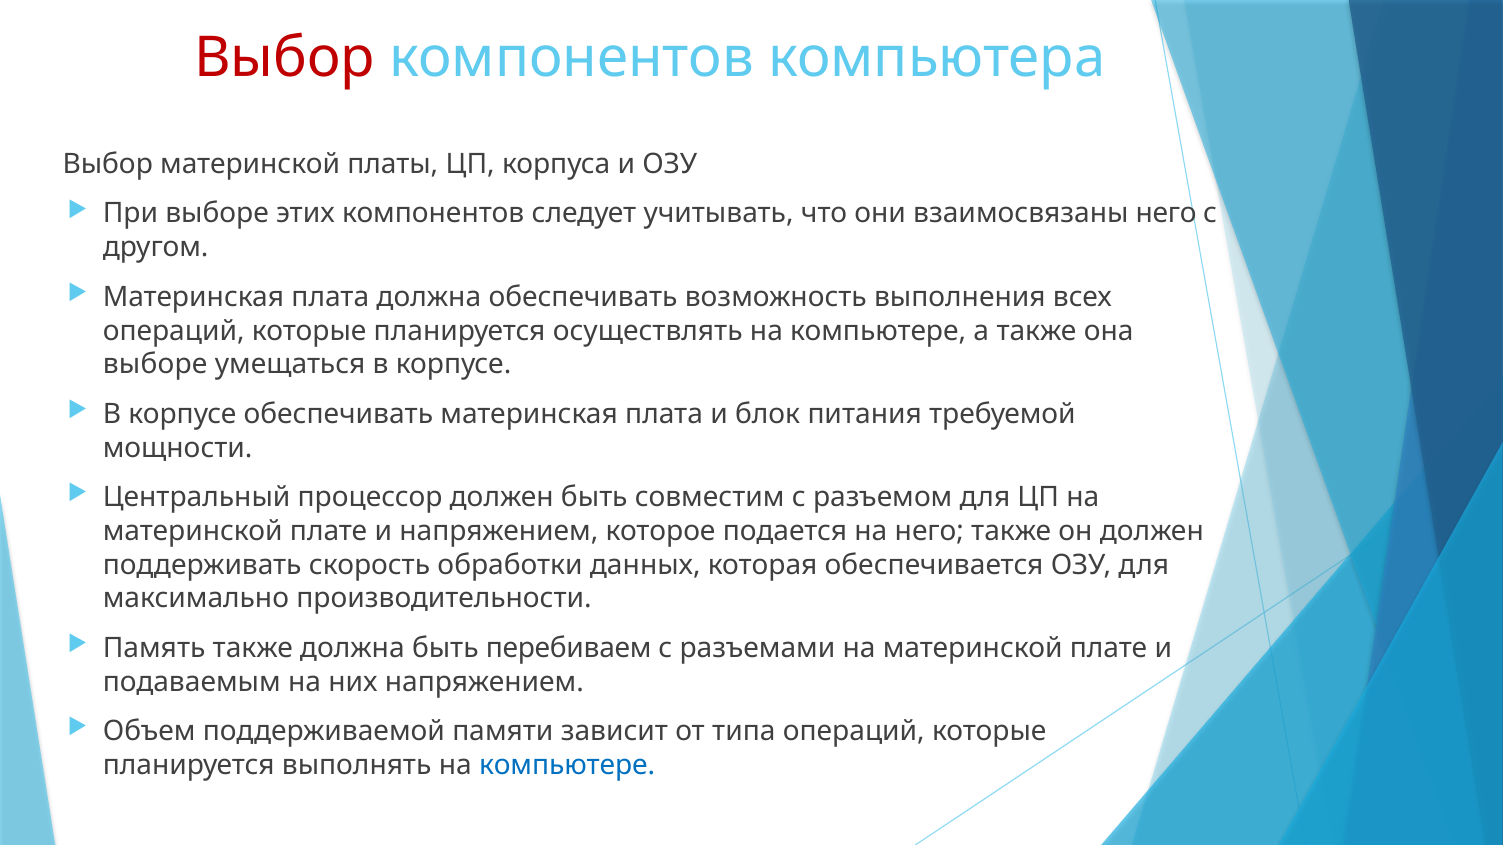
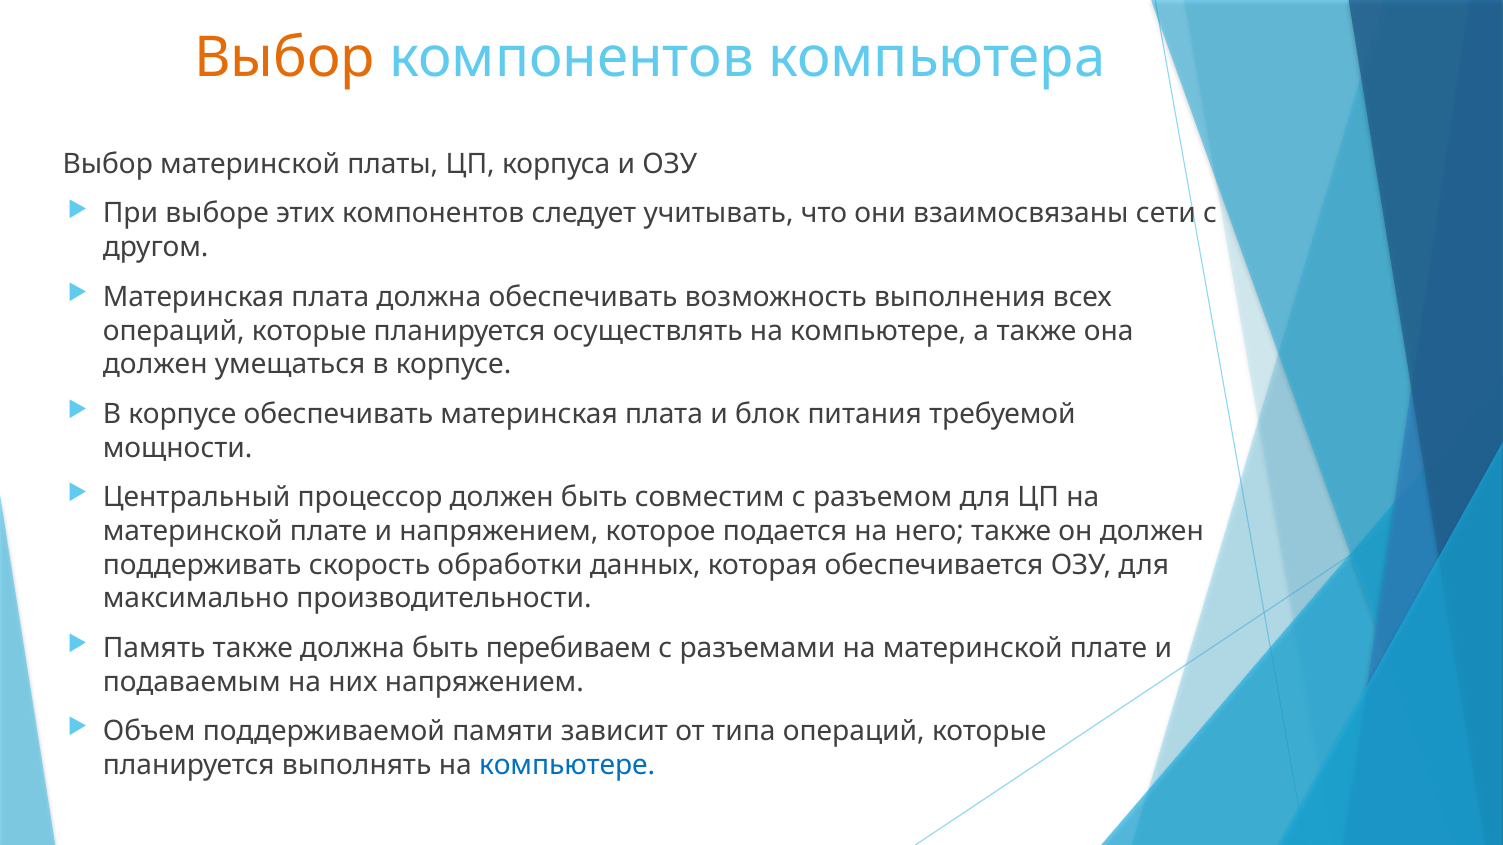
Выбор at (285, 58) colour: red -> orange
взаимосвязаны него: него -> сети
выборе at (155, 365): выборе -> должен
